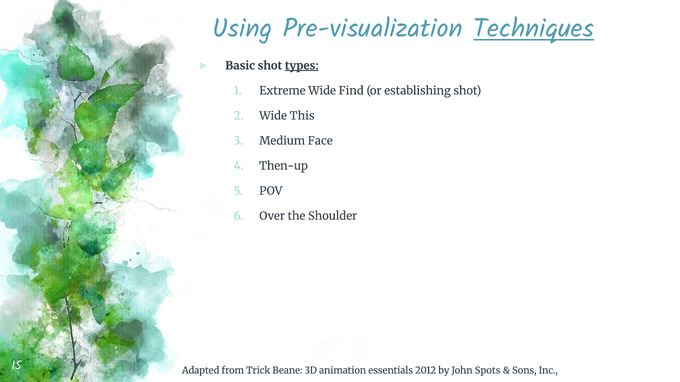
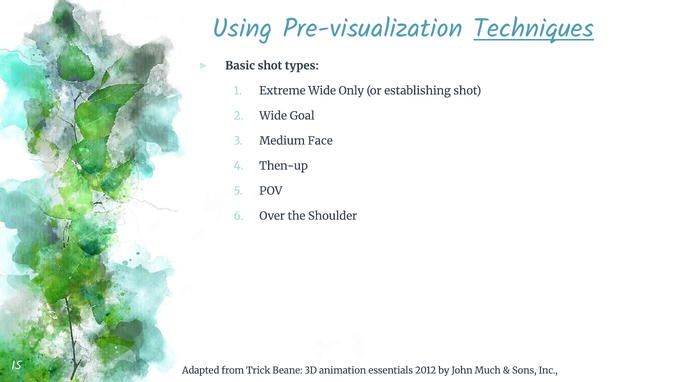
types underline: present -> none
Find: Find -> Only
This: This -> Goal
Spots: Spots -> Much
